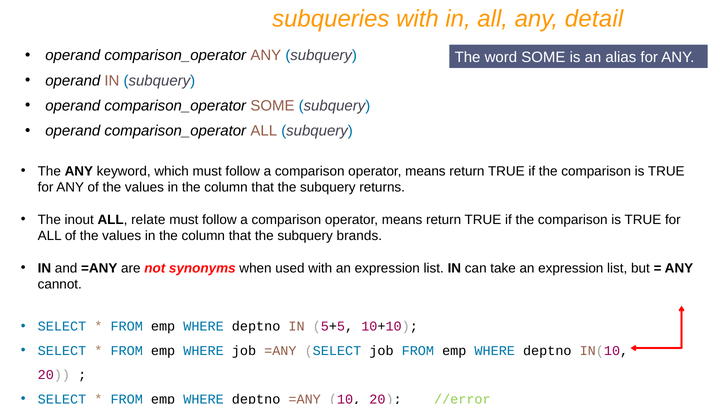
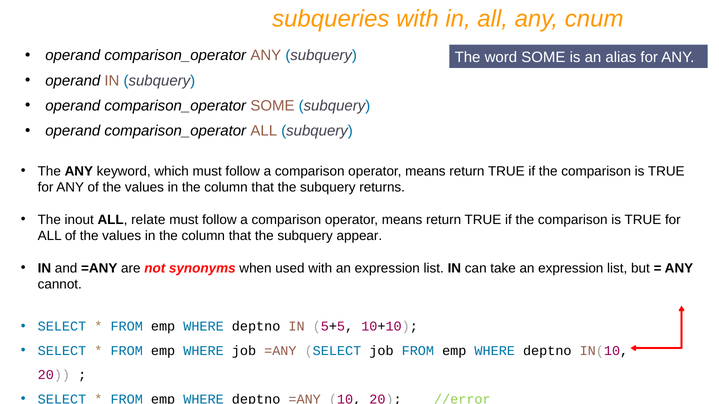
detail: detail -> cnum
brands: brands -> appear
